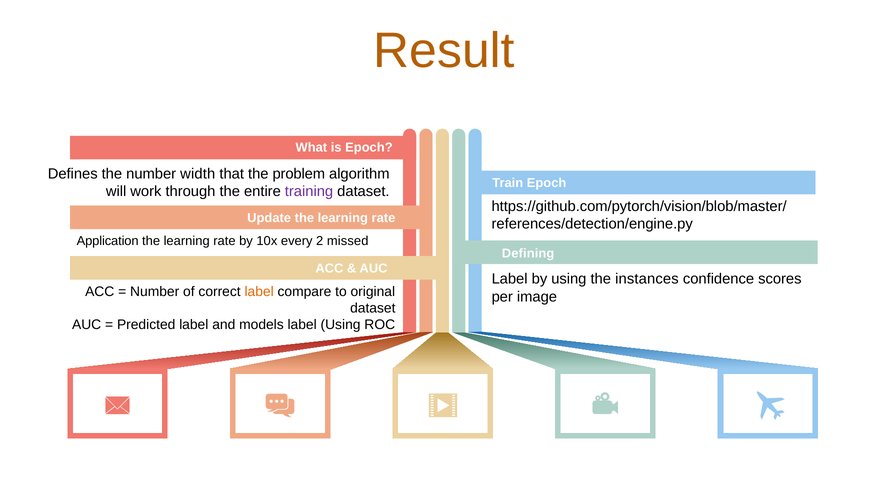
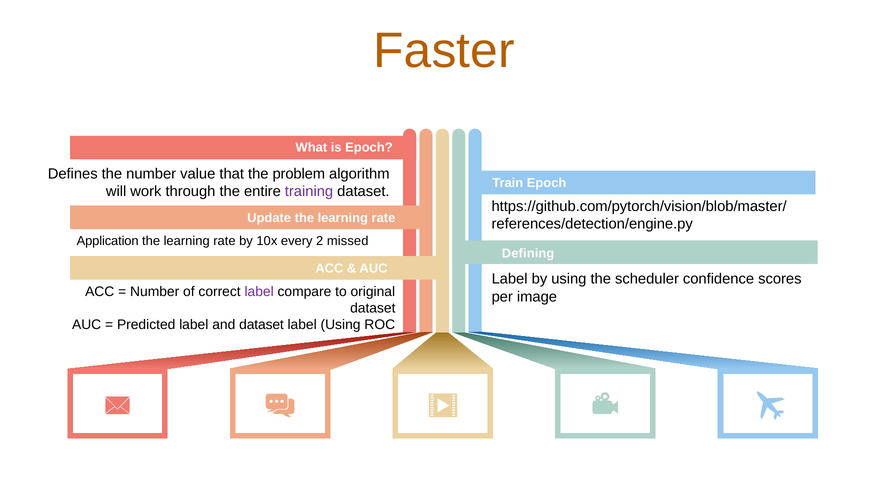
Result: Result -> Faster
width: width -> value
instances: instances -> scheduler
label at (259, 292) colour: orange -> purple
and models: models -> dataset
